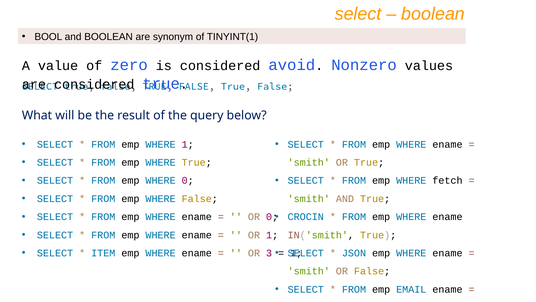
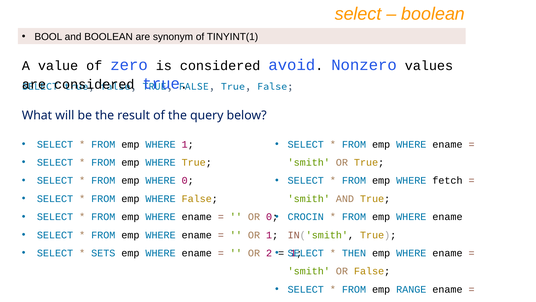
ITEM: ITEM -> SETS
3: 3 -> 2
JSON: JSON -> THEN
EMAIL: EMAIL -> RANGE
